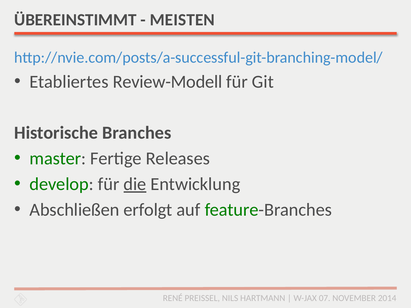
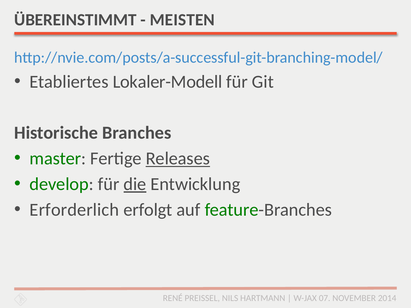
Review-Modell: Review-Modell -> Lokaler-Modell
Releases underline: none -> present
Abschließen: Abschließen -> Erforderlich
